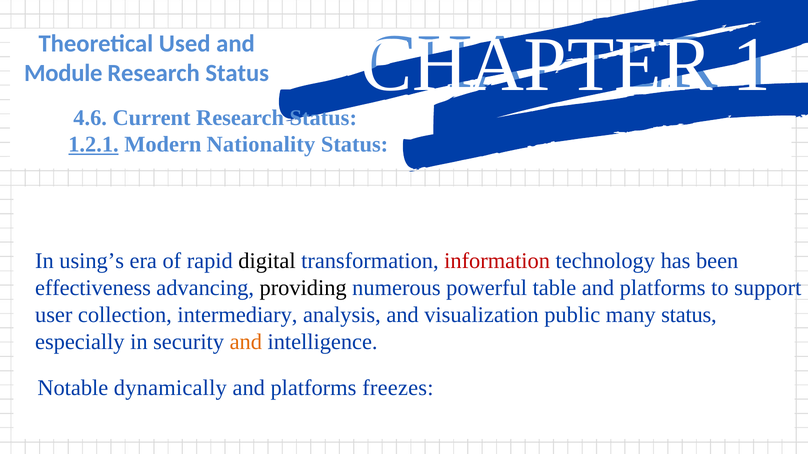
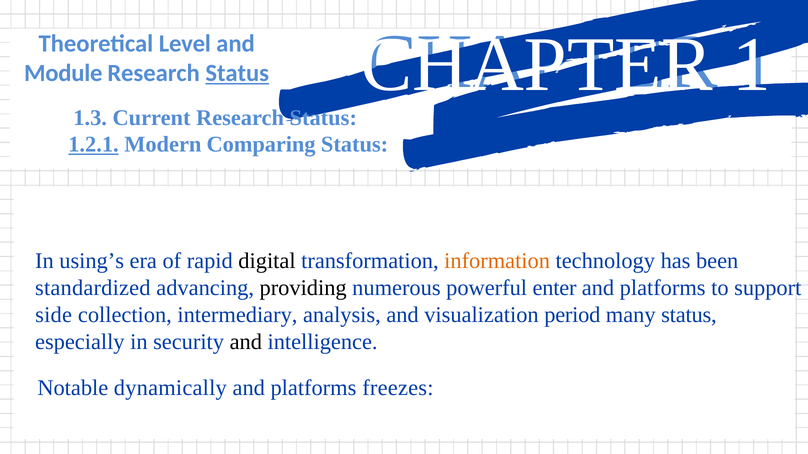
Used: Used -> Level
Status at (237, 73) underline: none -> present
4.6: 4.6 -> 1.3
Nationality: Nationality -> Comparing
information colour: red -> orange
effectiveness: effectiveness -> standardized
table: table -> enter
user: user -> side
public: public -> period
and at (246, 342) colour: orange -> black
